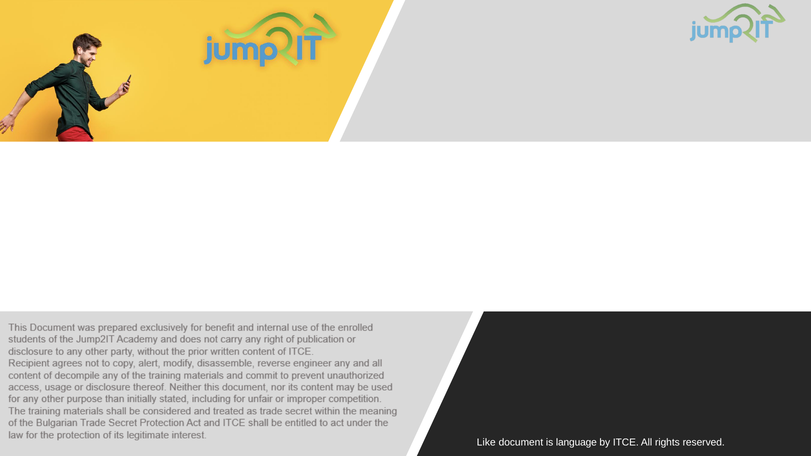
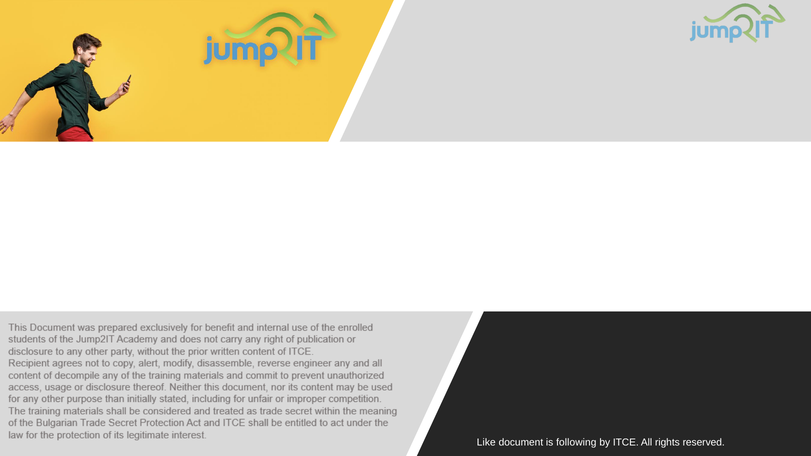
language: language -> following
